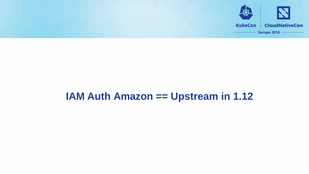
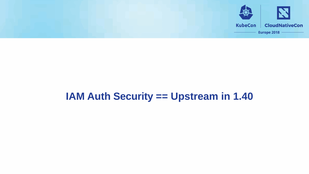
Amazon: Amazon -> Security
1.12: 1.12 -> 1.40
